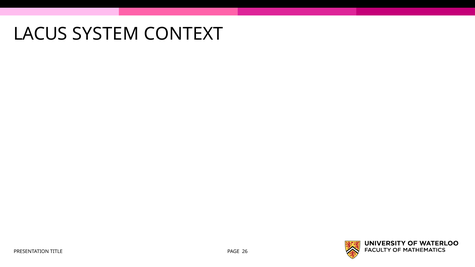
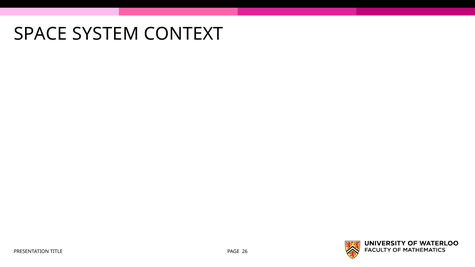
LACUS: LACUS -> SPACE
